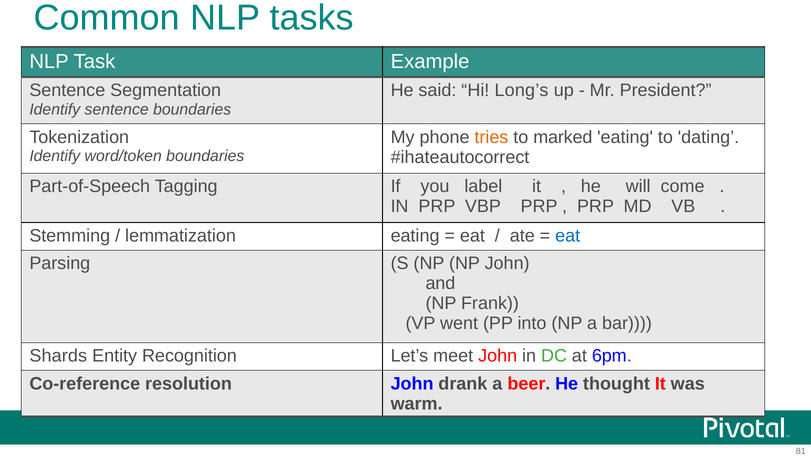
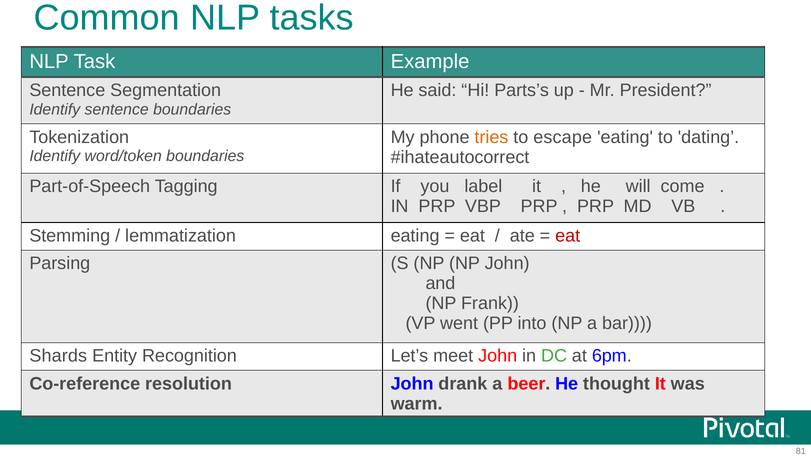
Long’s: Long’s -> Parts’s
marked: marked -> escape
eat at (568, 236) colour: blue -> red
